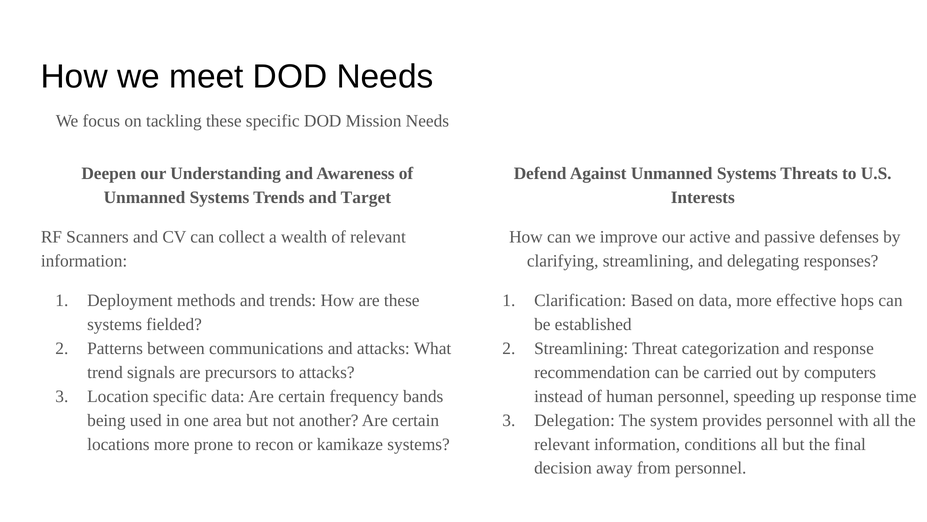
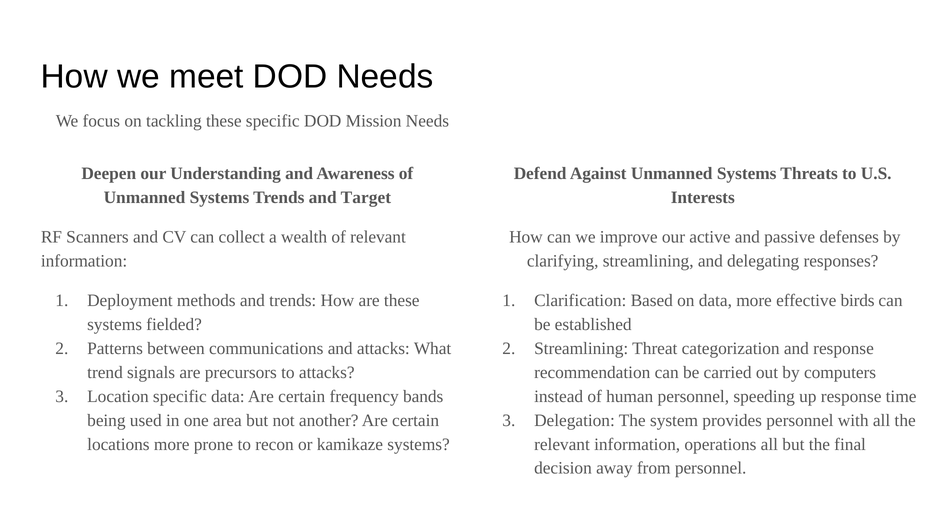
hops: hops -> birds
conditions: conditions -> operations
